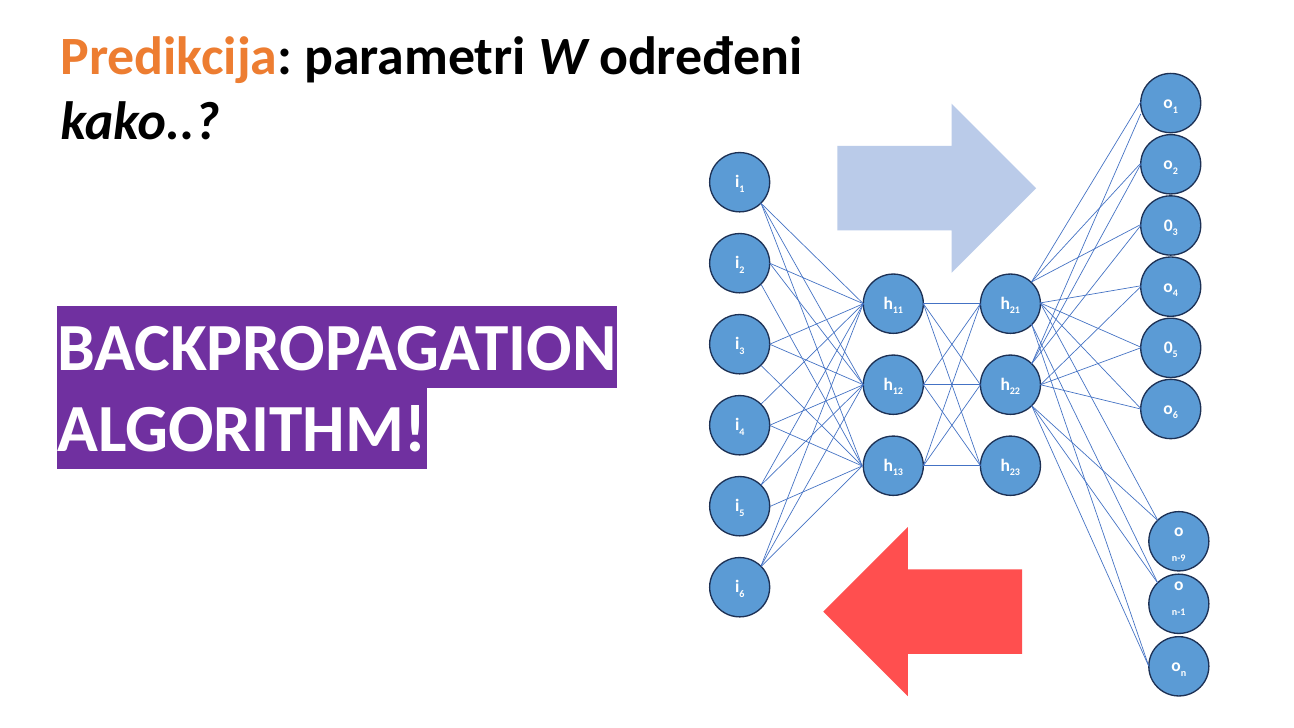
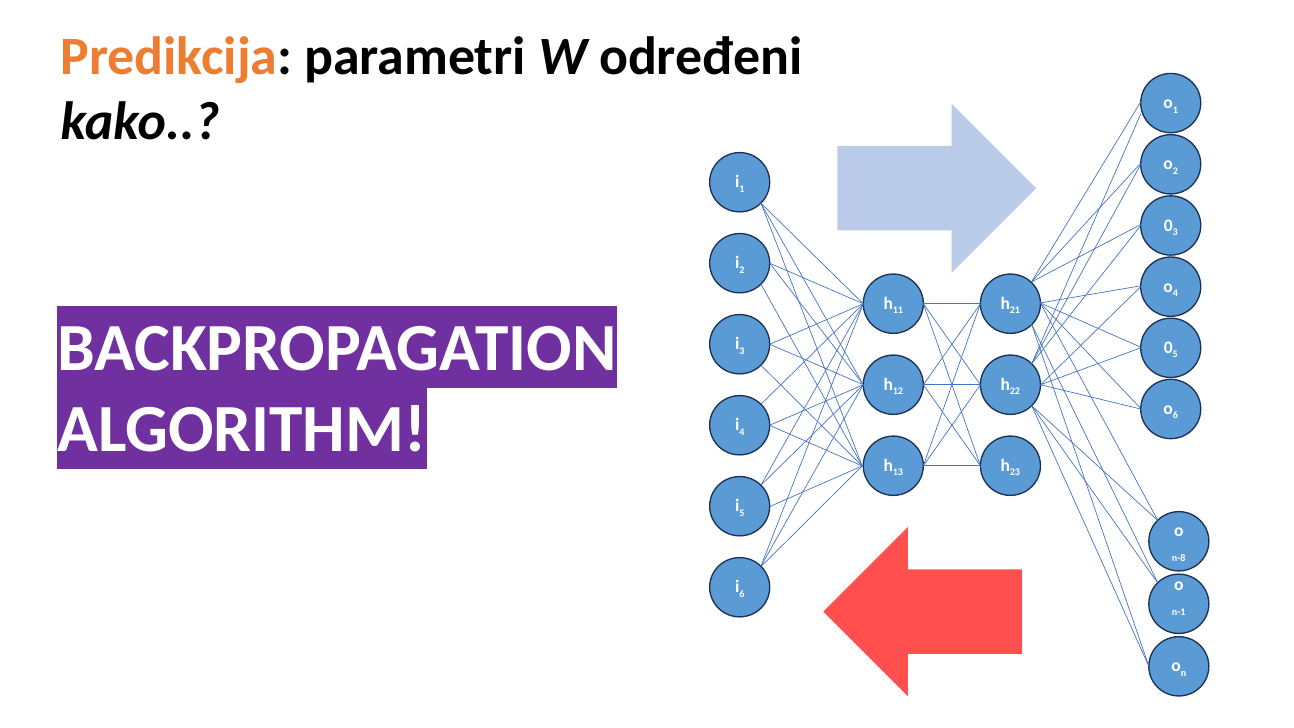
n-9: n-9 -> n-8
